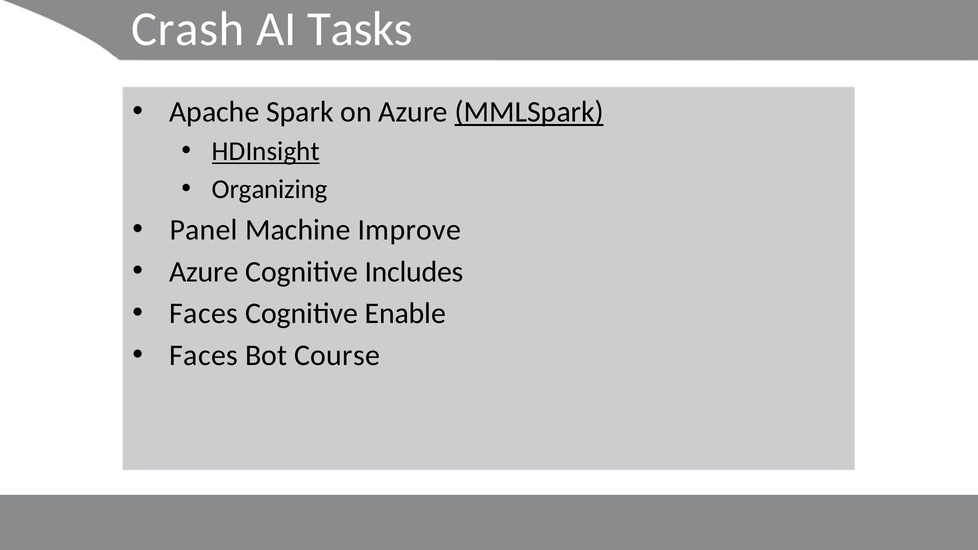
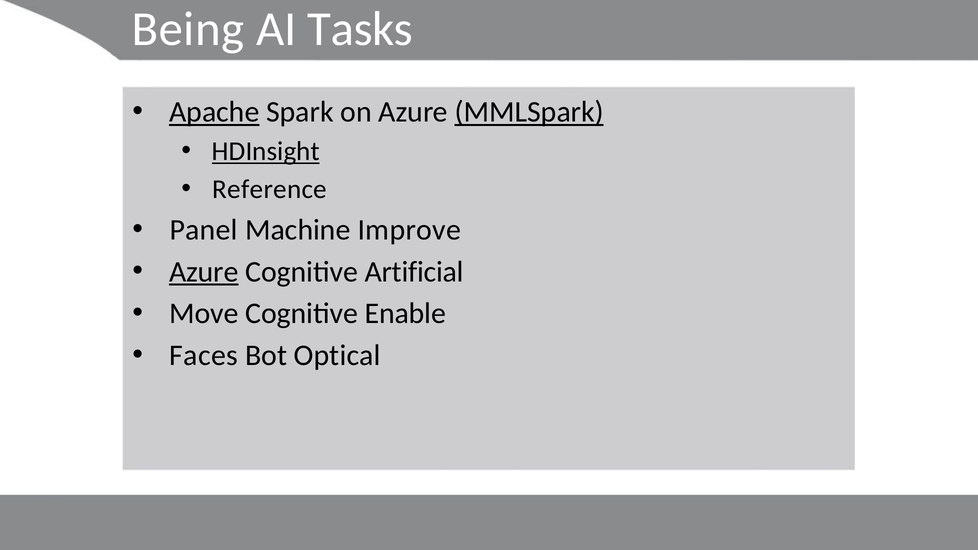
Crash: Crash -> Being
Apache underline: none -> present
Organizing: Organizing -> Reference
Azure at (204, 272) underline: none -> present
Includes: Includes -> Artificial
Faces at (204, 314): Faces -> Move
Course: Course -> Optical
